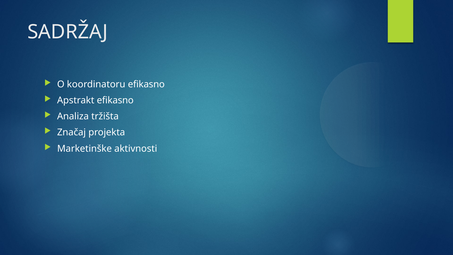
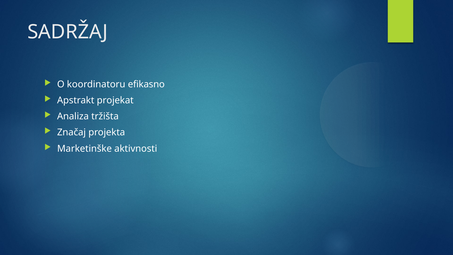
Apstrakt efikasno: efikasno -> projekat
